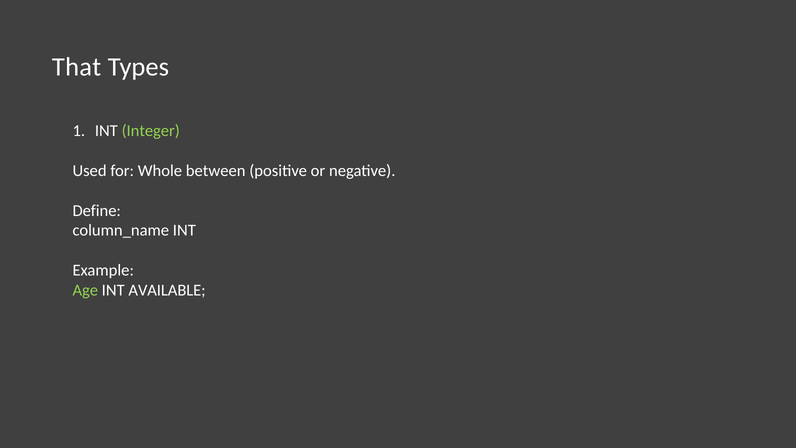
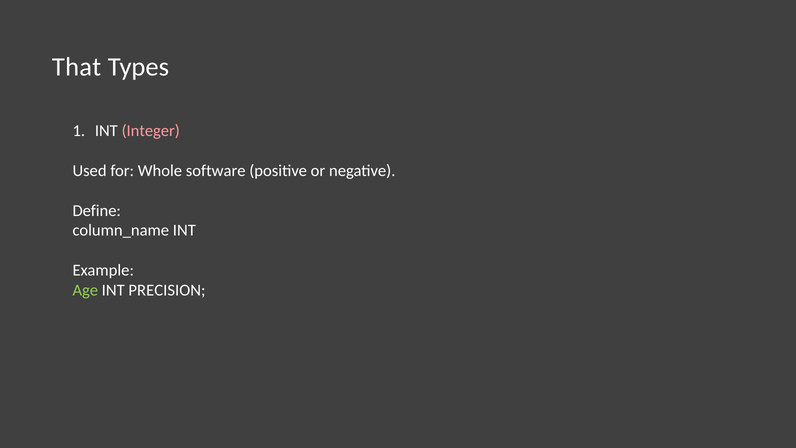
Integer colour: light green -> pink
between: between -> software
AVAILABLE: AVAILABLE -> PRECISION
